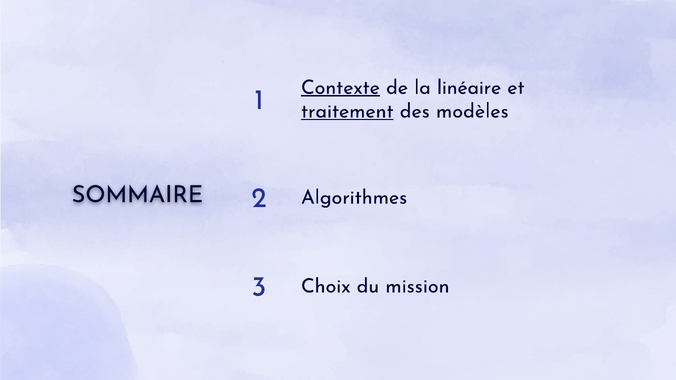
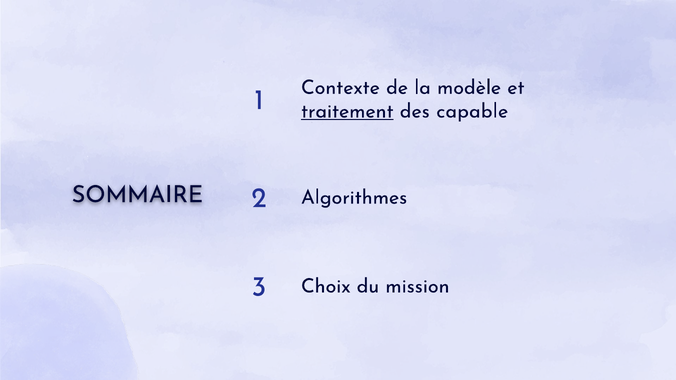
Contexte underline: present -> none
linéaire: linéaire -> modèle
modèles: modèles -> capable
